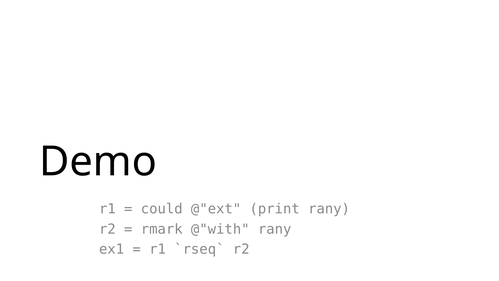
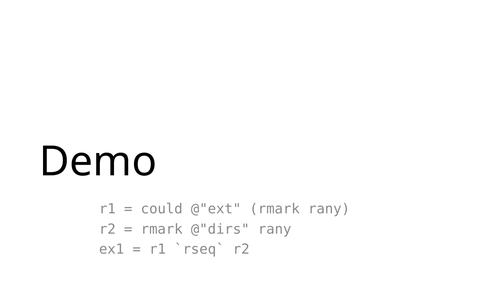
@"ext print: print -> rmark
@"with: @"with -> @"dirs
